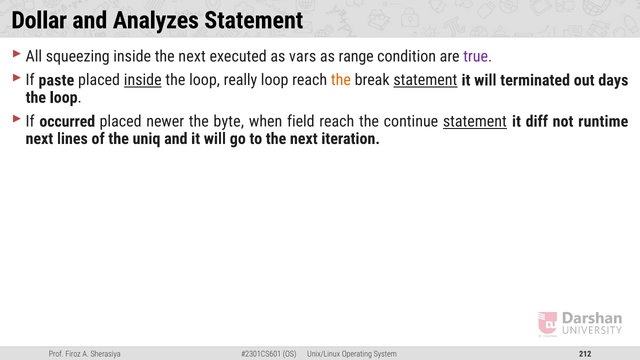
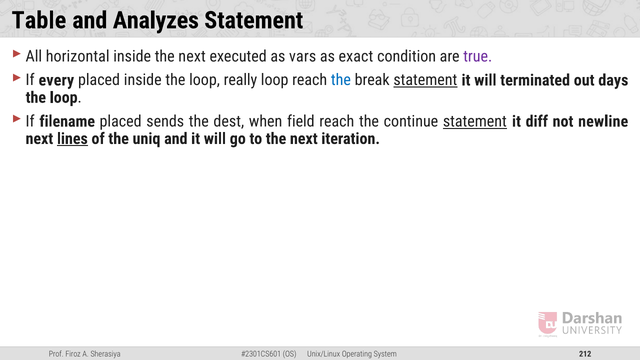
Dollar: Dollar -> Table
squeezing: squeezing -> horizontal
range: range -> exact
paste: paste -> every
inside at (143, 80) underline: present -> none
the at (341, 80) colour: orange -> blue
occurred: occurred -> filename
newer: newer -> sends
byte: byte -> dest
runtime: runtime -> newline
lines underline: none -> present
